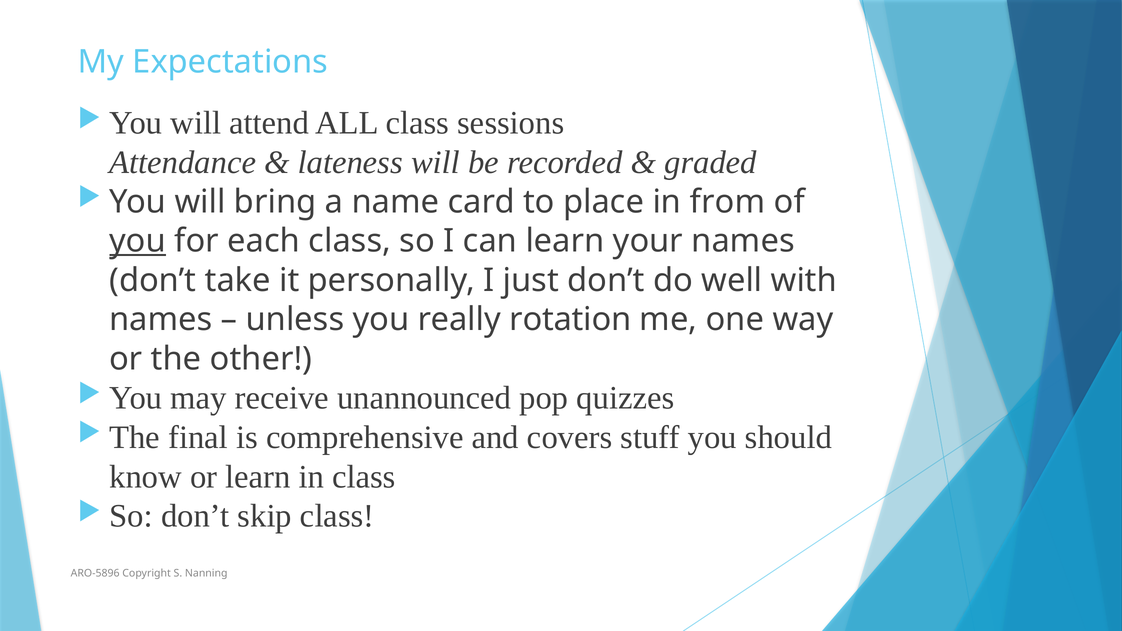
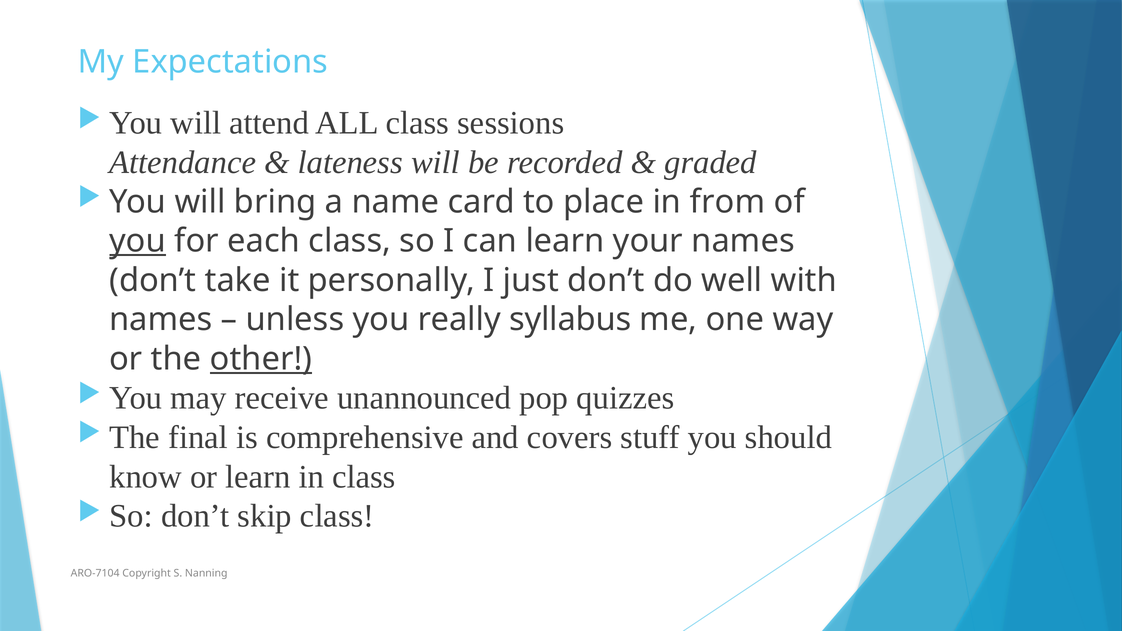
rotation: rotation -> syllabus
other underline: none -> present
ARO-5896: ARO-5896 -> ARO-7104
